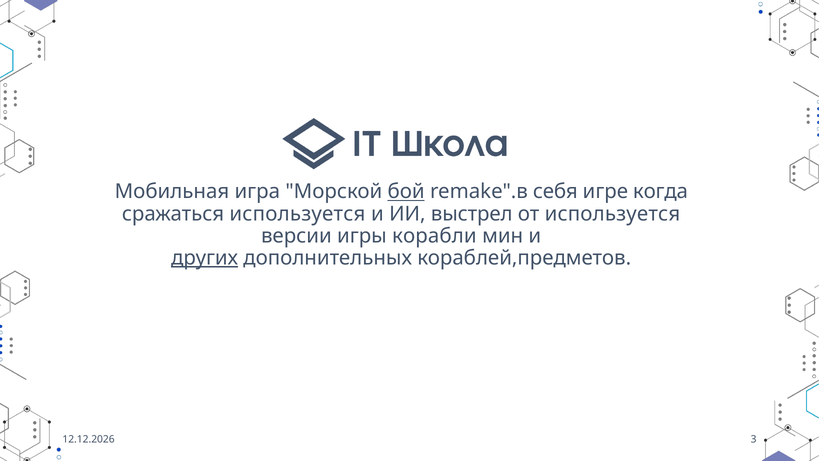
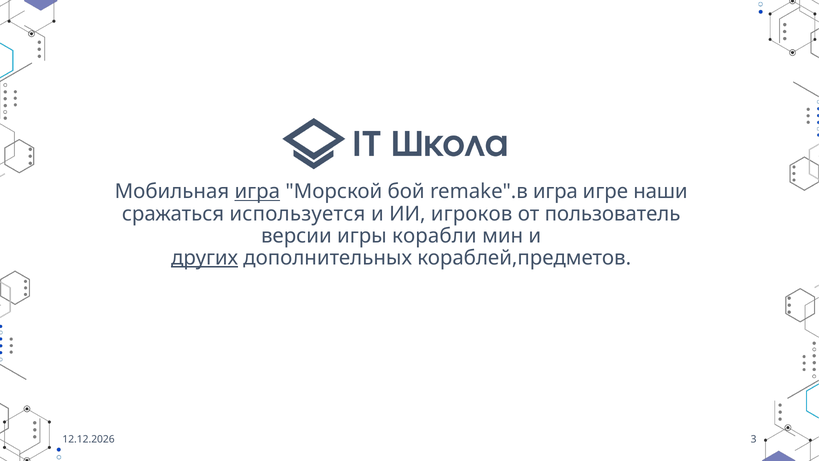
игра at (257, 192) underline: none -> present
бой underline: present -> none
remake".в себя: себя -> игра
когда: когда -> наши
выстрел: выстрел -> игроков
от используется: используется -> пользователь
